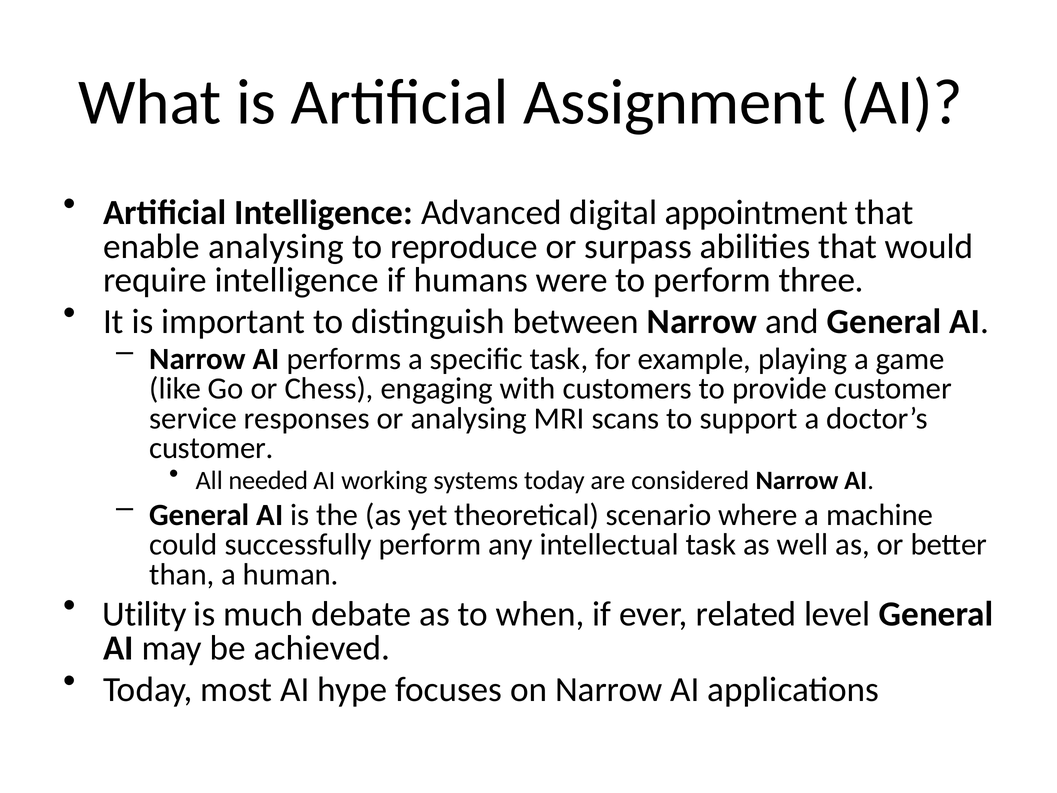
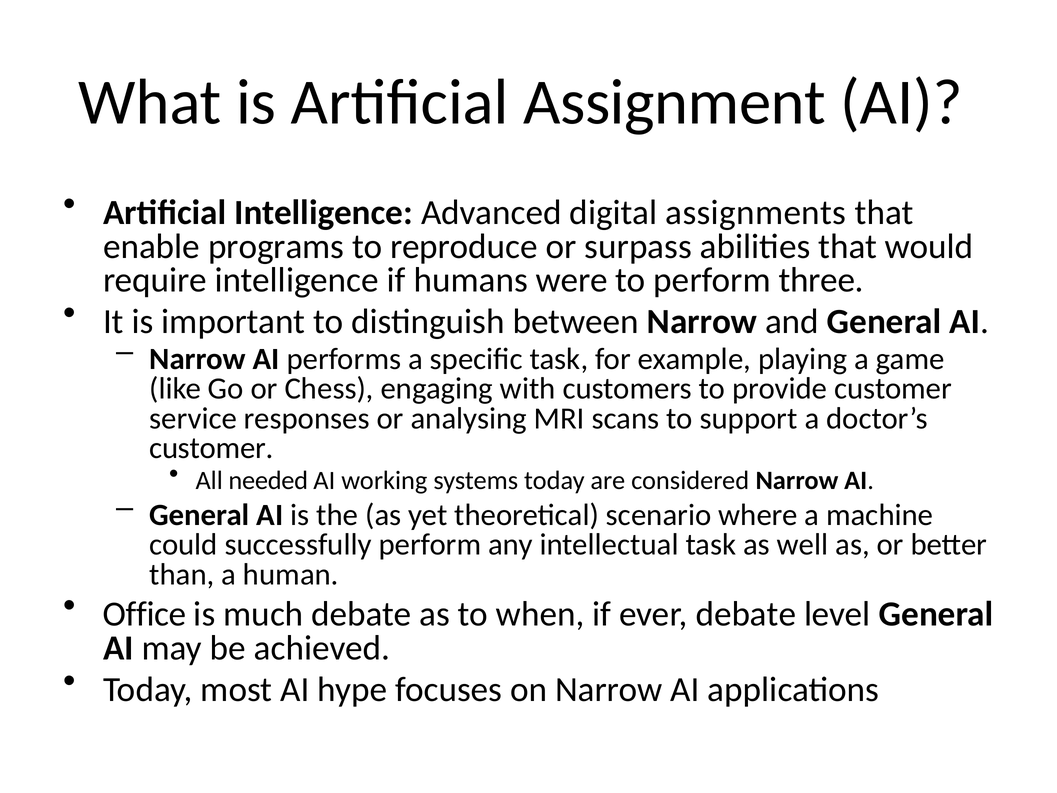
appointment: appointment -> assignments
enable analysing: analysing -> programs
Utility: Utility -> Office
ever related: related -> debate
